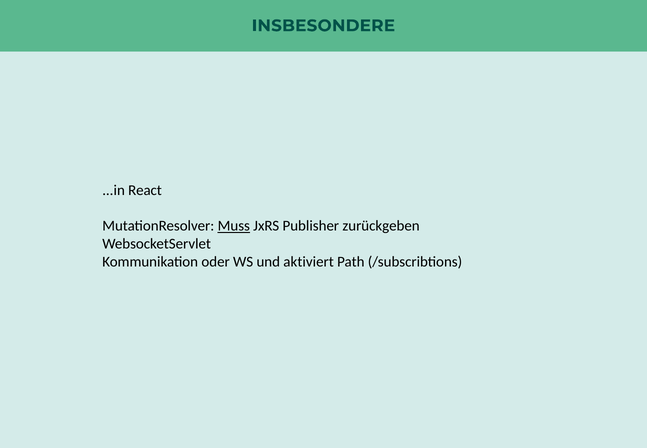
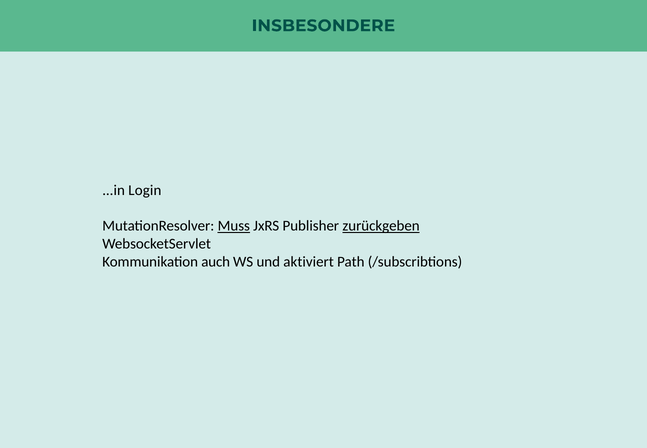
React: React -> Login
zurückgeben underline: none -> present
oder: oder -> auch
